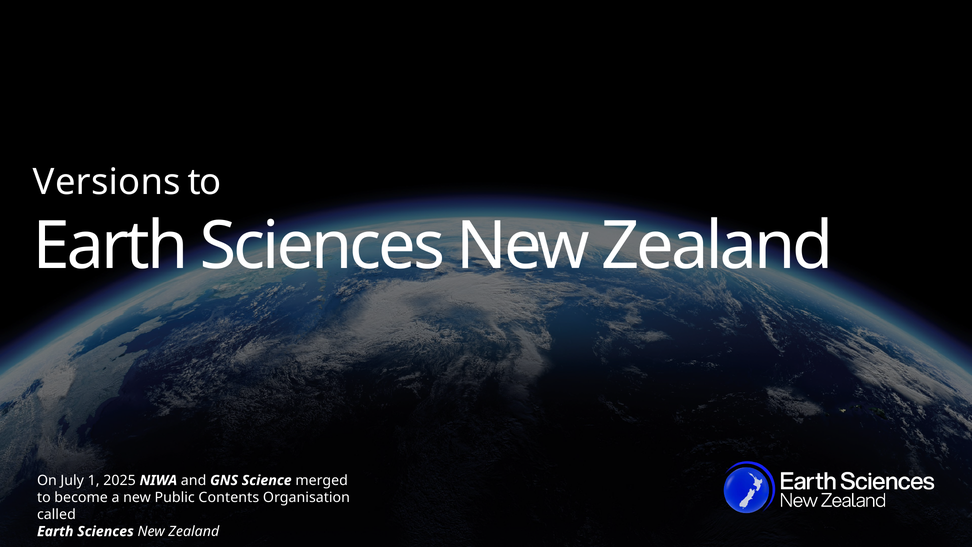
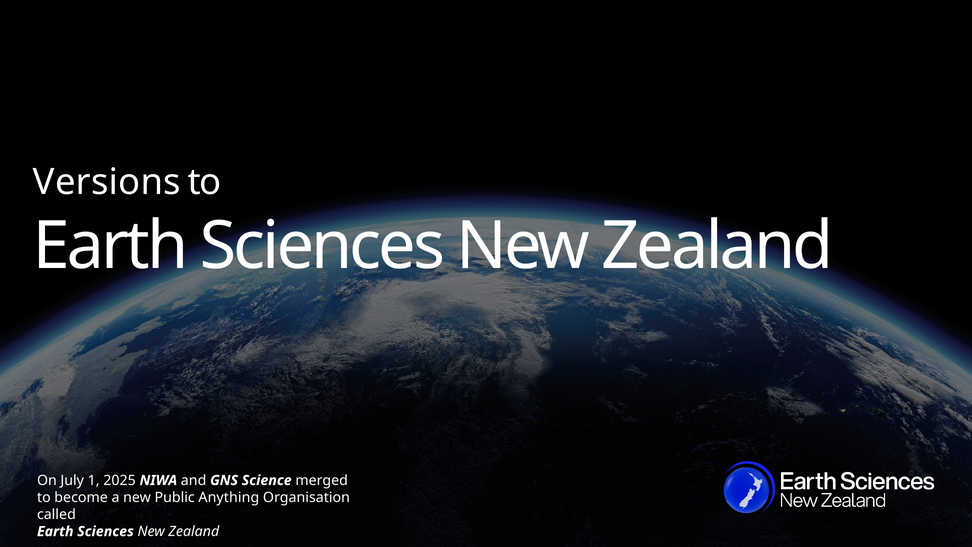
Contents: Contents -> Anything
